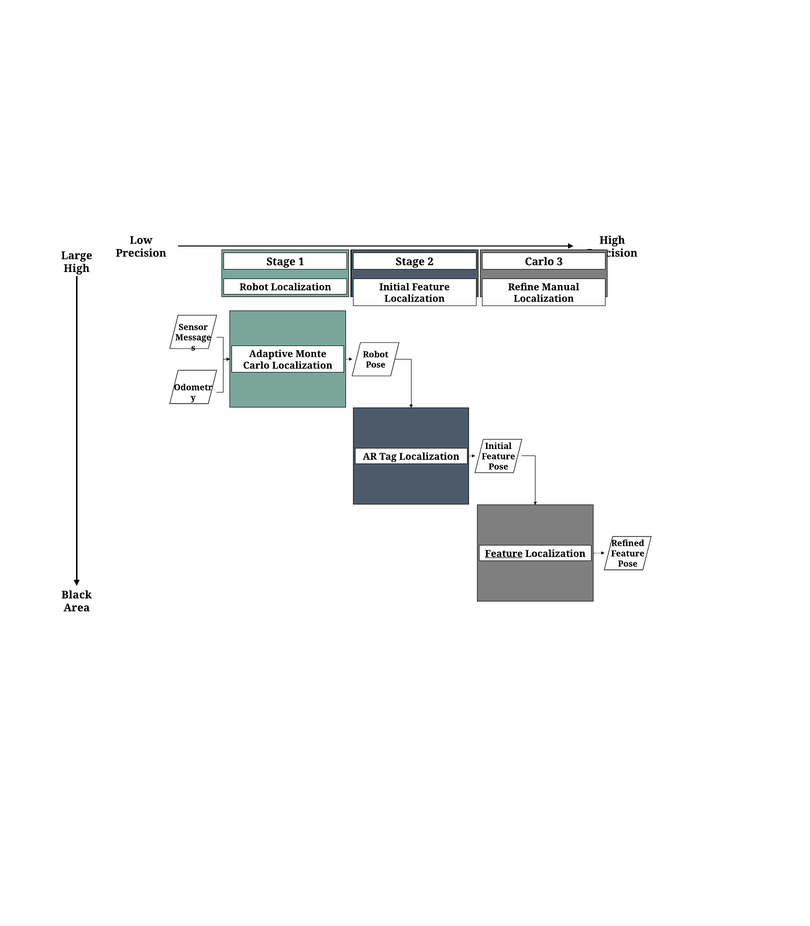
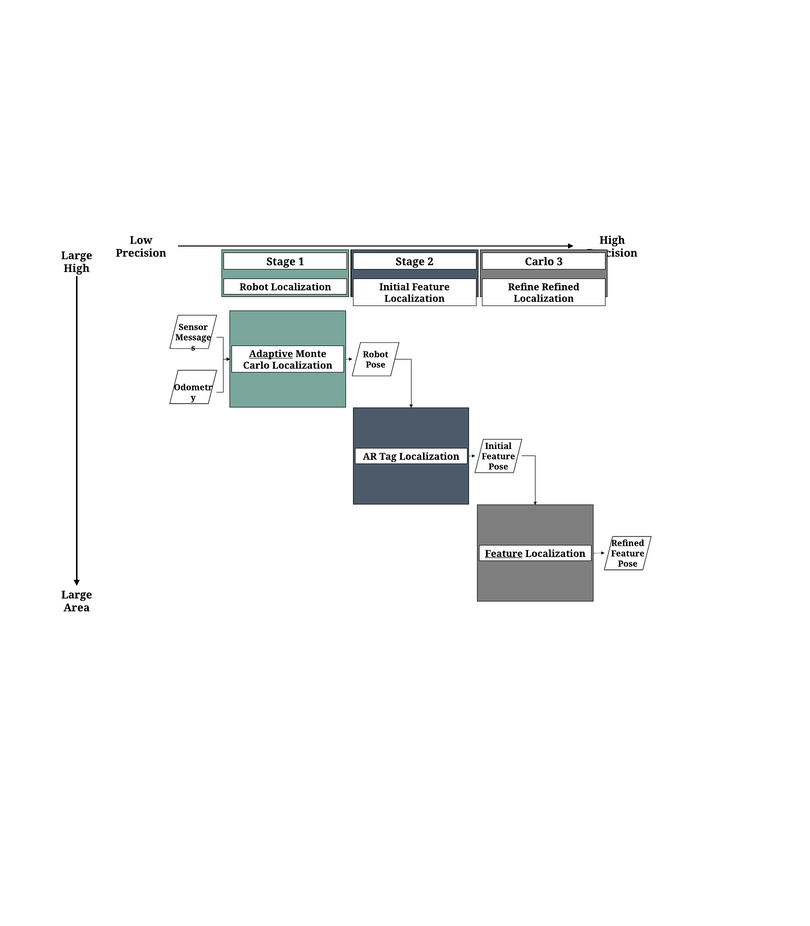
Refine Manual: Manual -> Refined
Adaptive underline: none -> present
Black at (77, 595): Black -> Large
